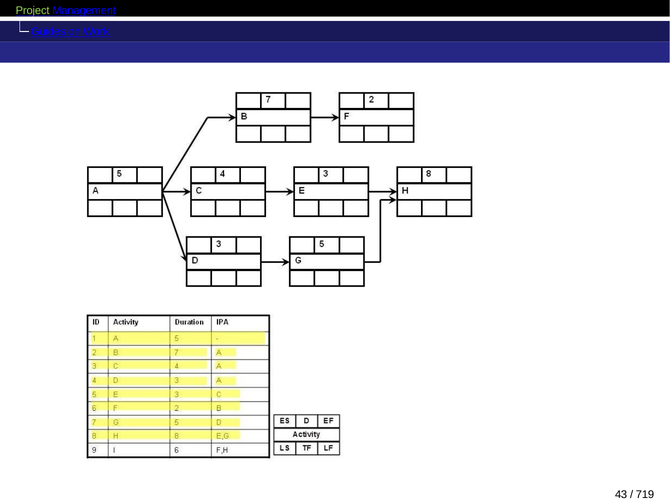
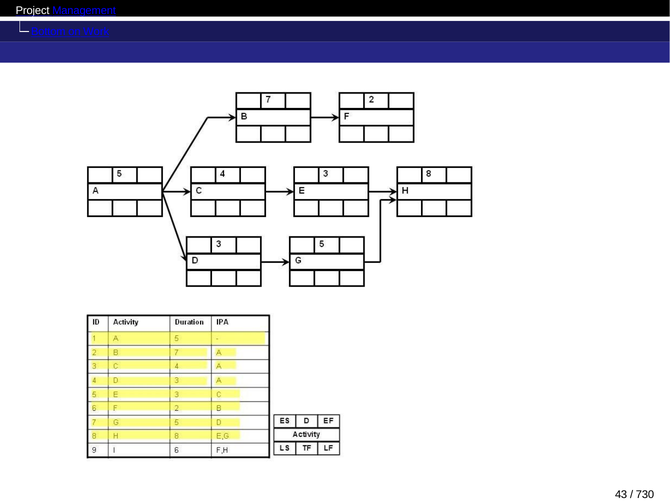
Project colour: light green -> white
Guides: Guides -> Bottom
719: 719 -> 730
